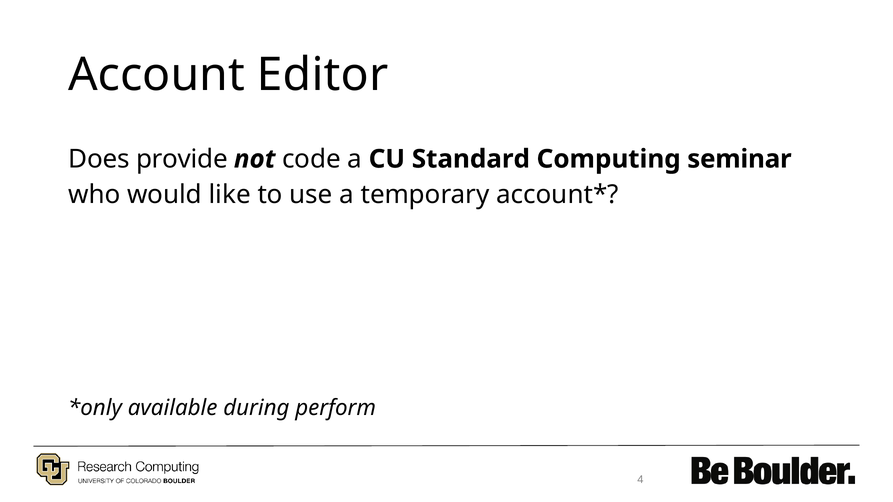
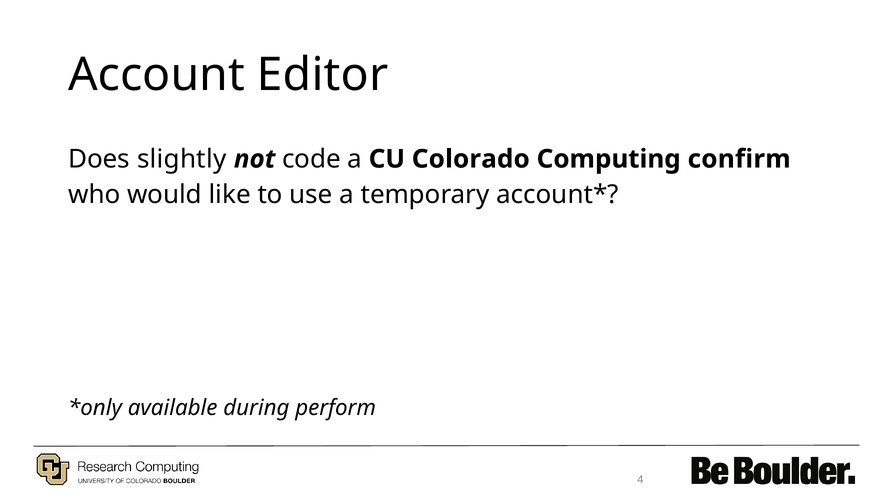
provide: provide -> slightly
Standard: Standard -> Colorado
seminar: seminar -> confirm
